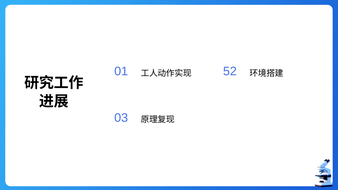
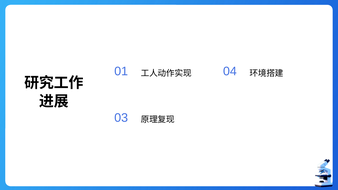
52: 52 -> 04
